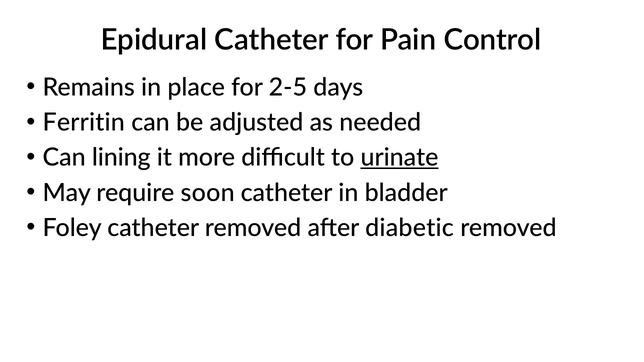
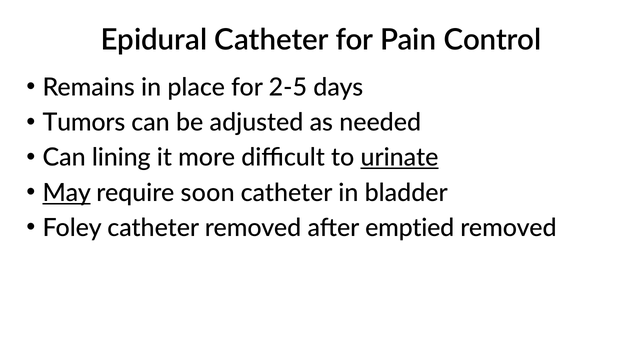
Ferritin: Ferritin -> Tumors
May underline: none -> present
diabetic: diabetic -> emptied
